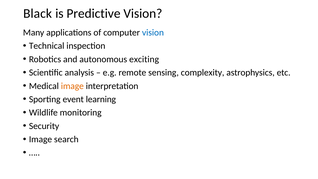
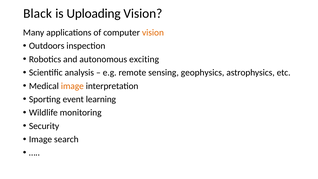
Predictive: Predictive -> Uploading
vision at (153, 33) colour: blue -> orange
Technical: Technical -> Outdoors
complexity: complexity -> geophysics
